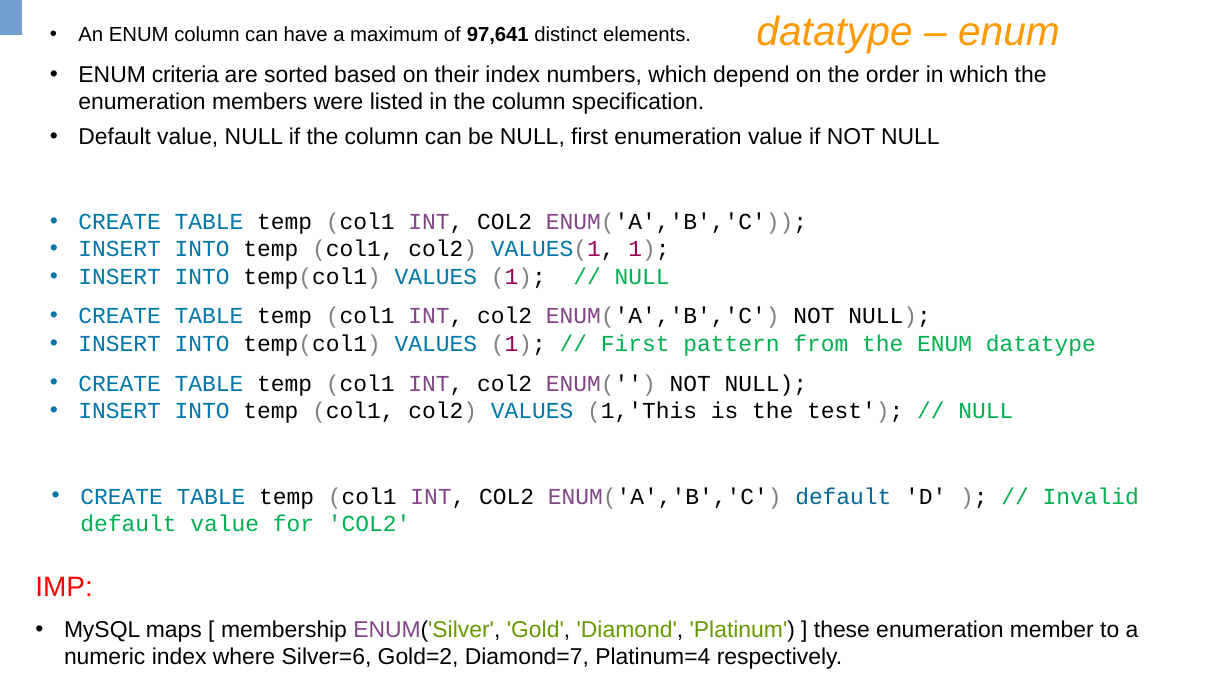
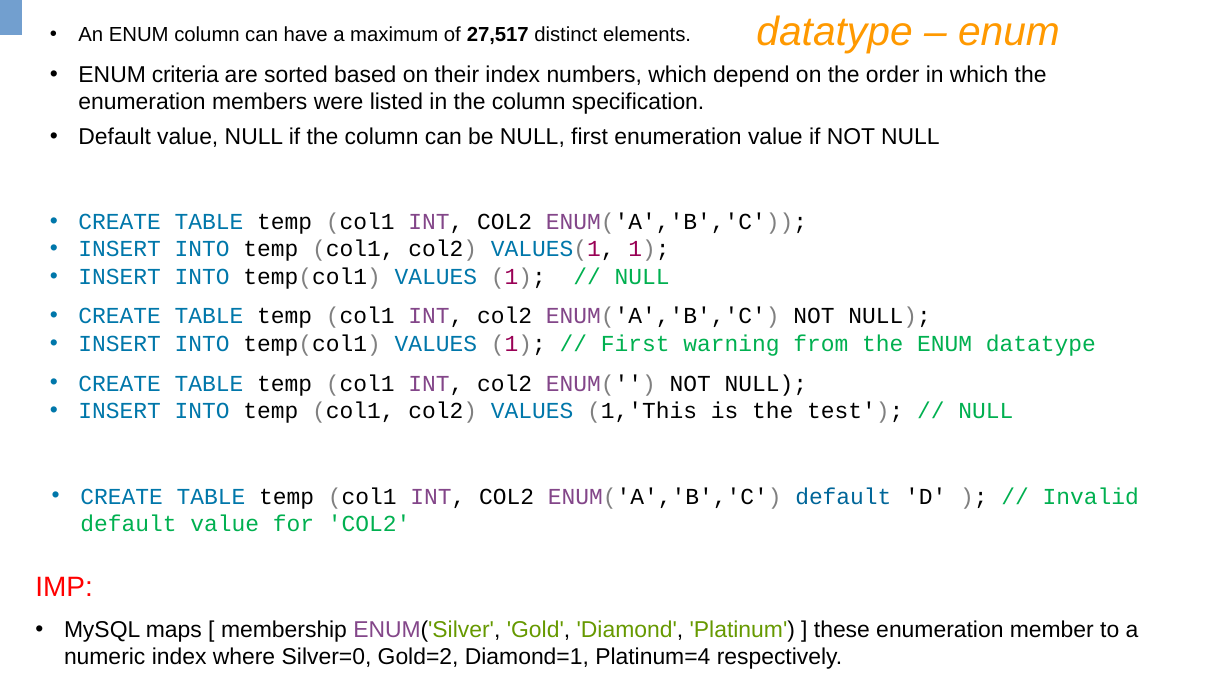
97,641: 97,641 -> 27,517
pattern: pattern -> warning
Silver=6: Silver=6 -> Silver=0
Diamond=7: Diamond=7 -> Diamond=1
